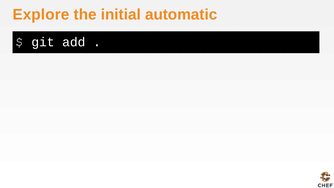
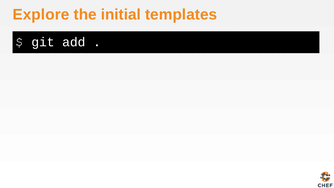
automatic: automatic -> templates
